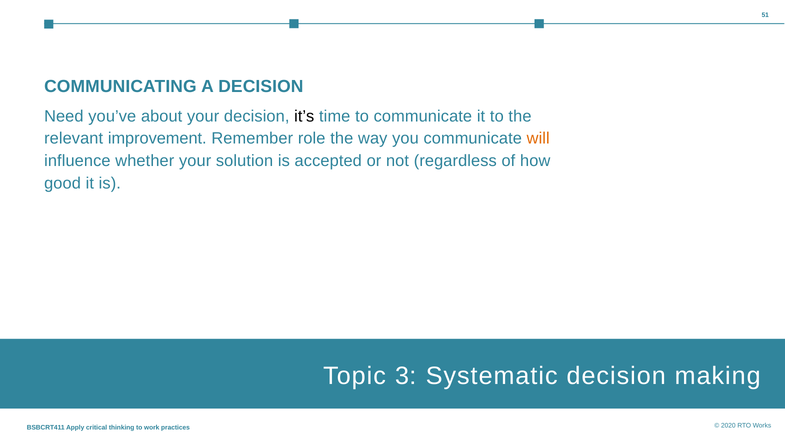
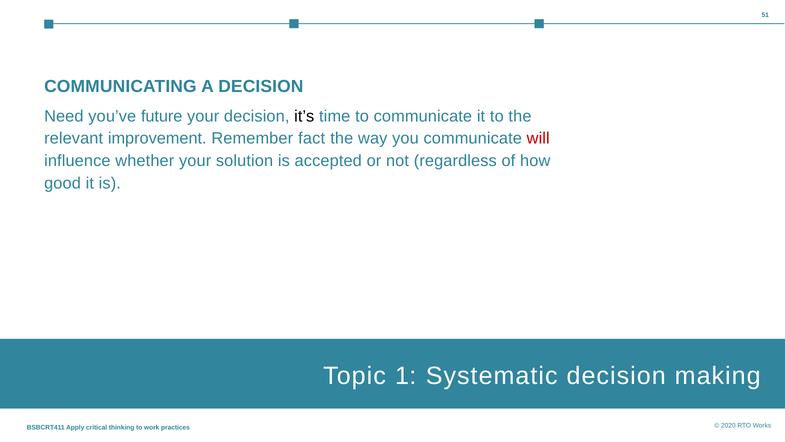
about: about -> future
role: role -> fact
will colour: orange -> red
3 at (406, 375): 3 -> 1
